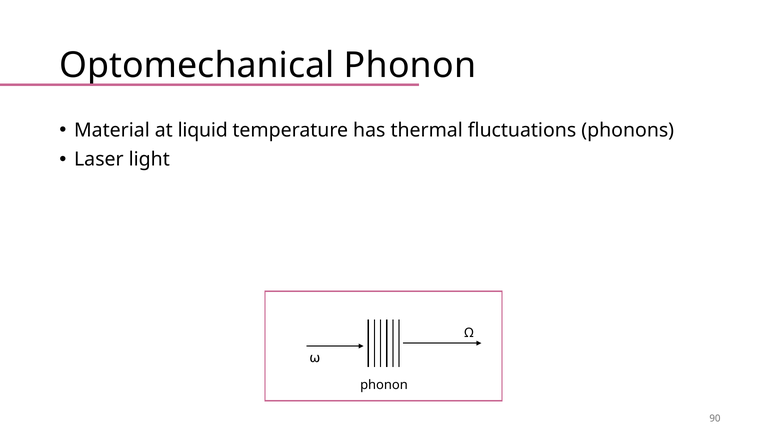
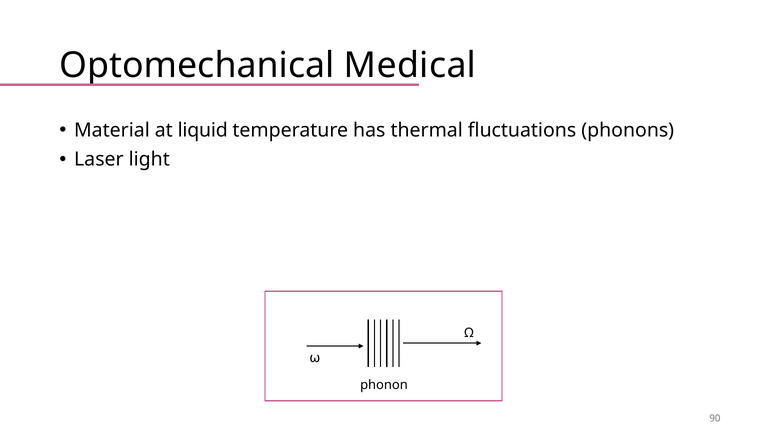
Phonon at (410, 66): Phonon -> Medical
